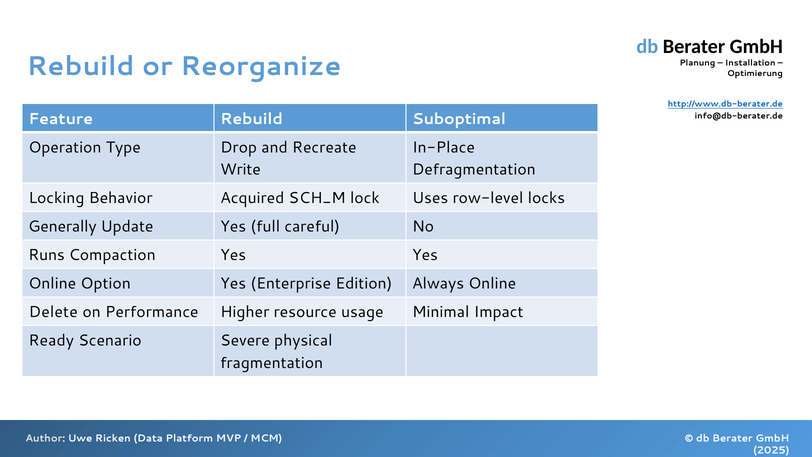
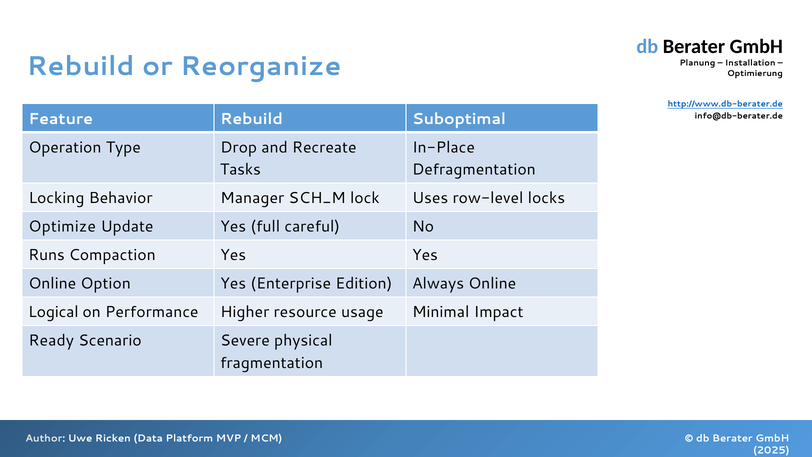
Write: Write -> Tasks
Acquired: Acquired -> Manager
Generally: Generally -> Optimize
Delete: Delete -> Logical
